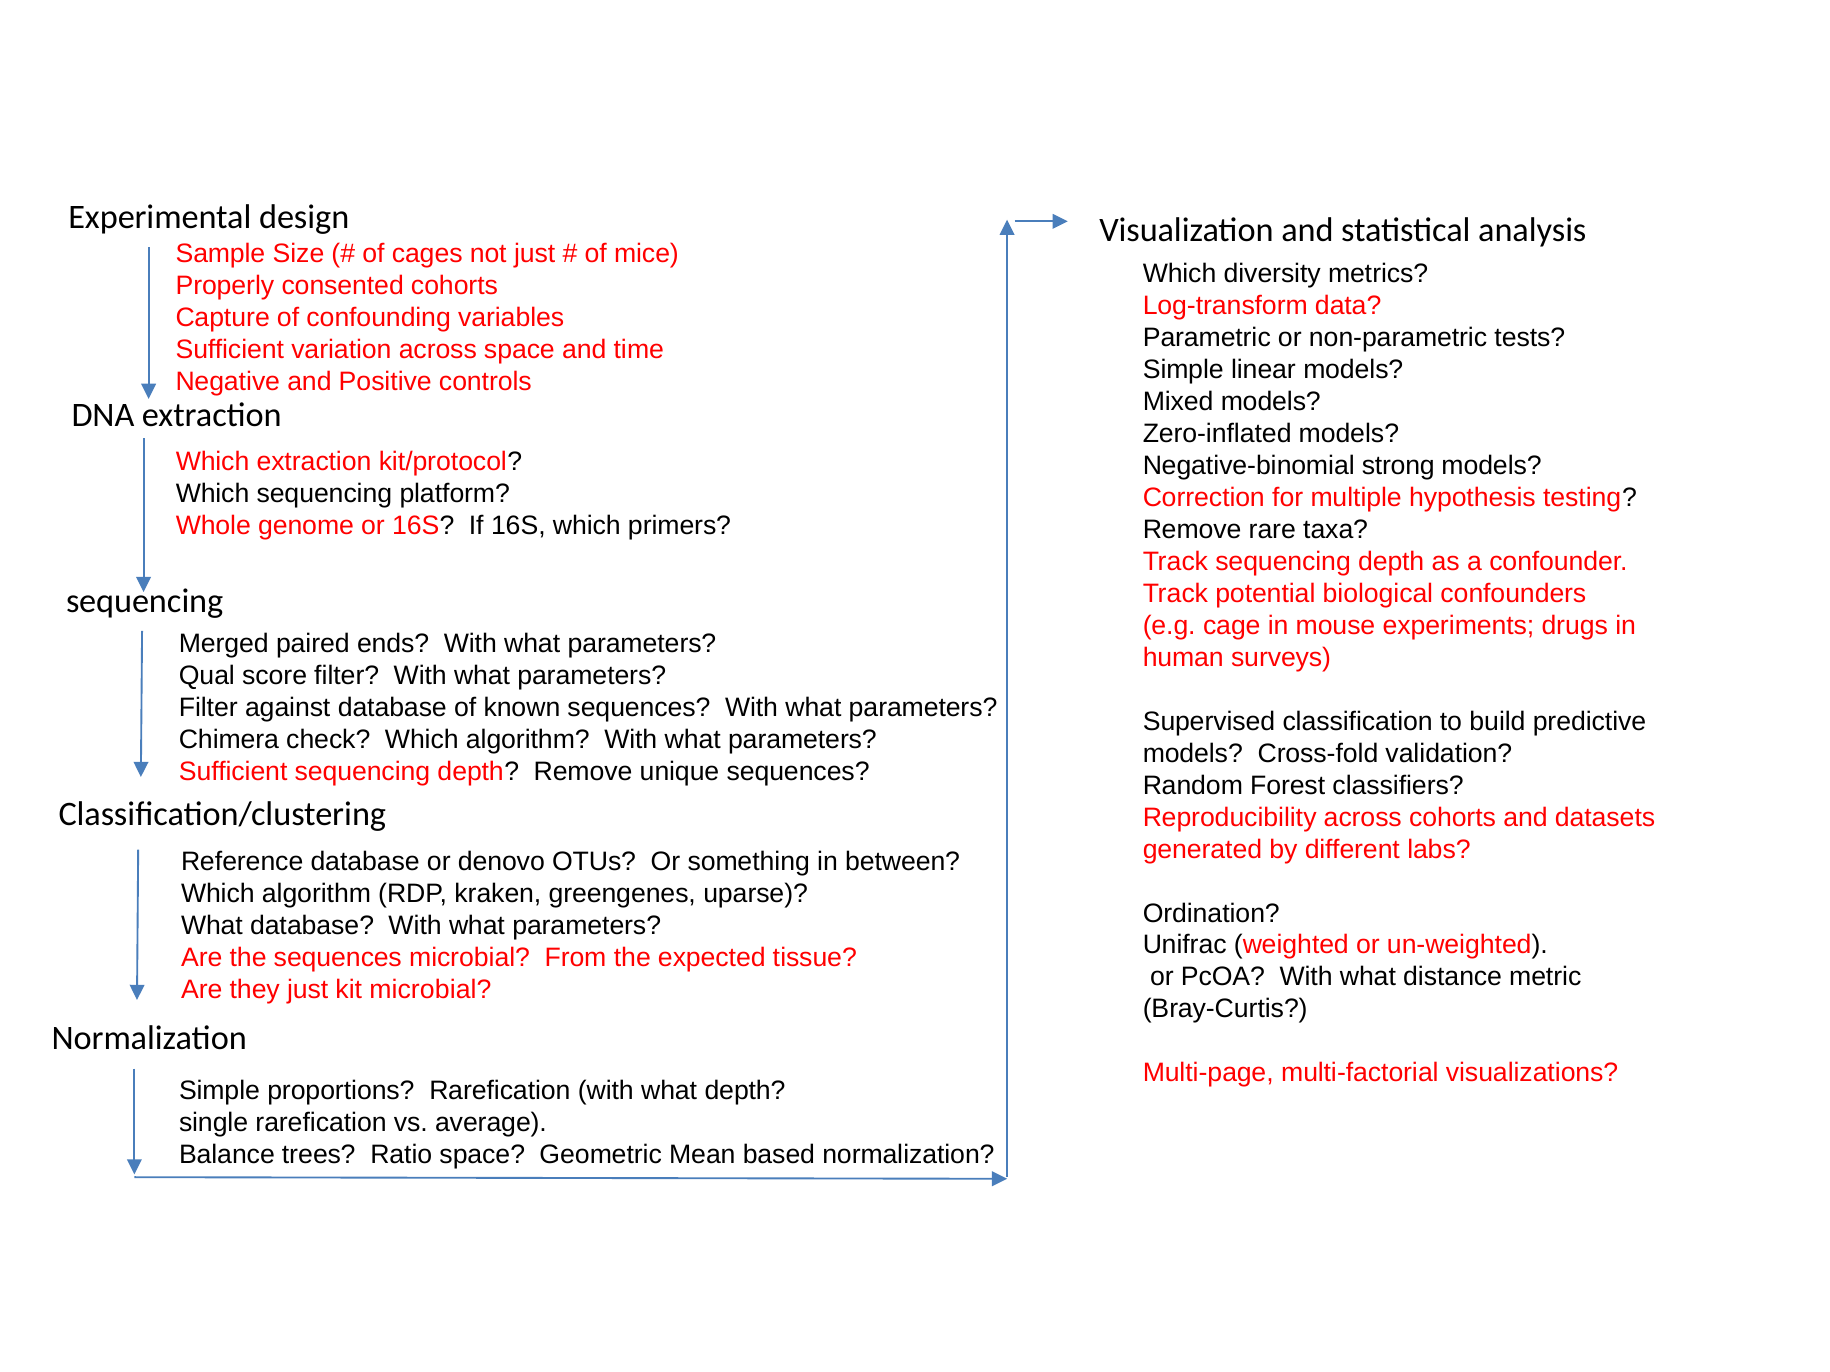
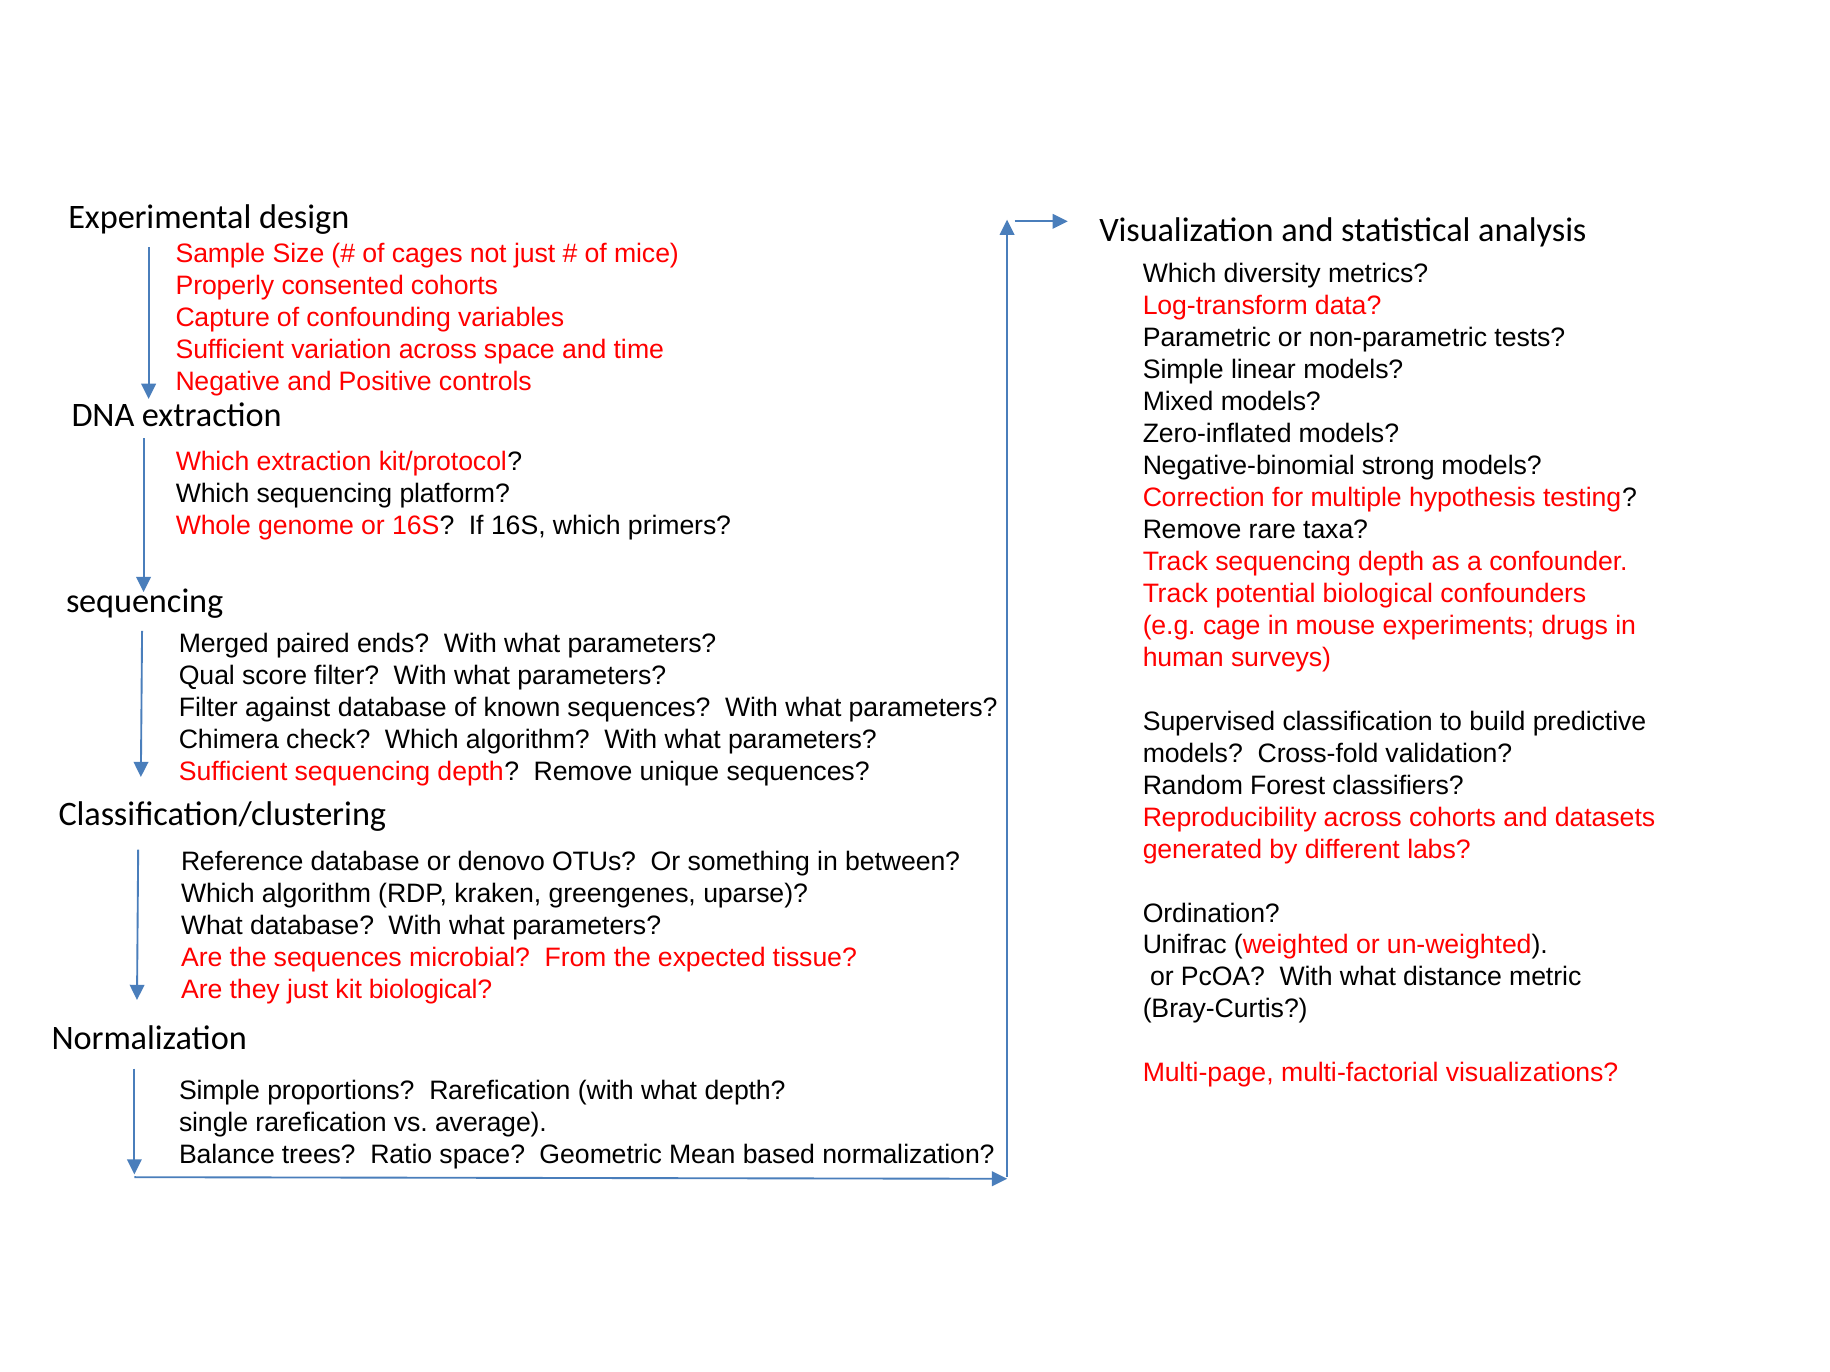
kit microbial: microbial -> biological
